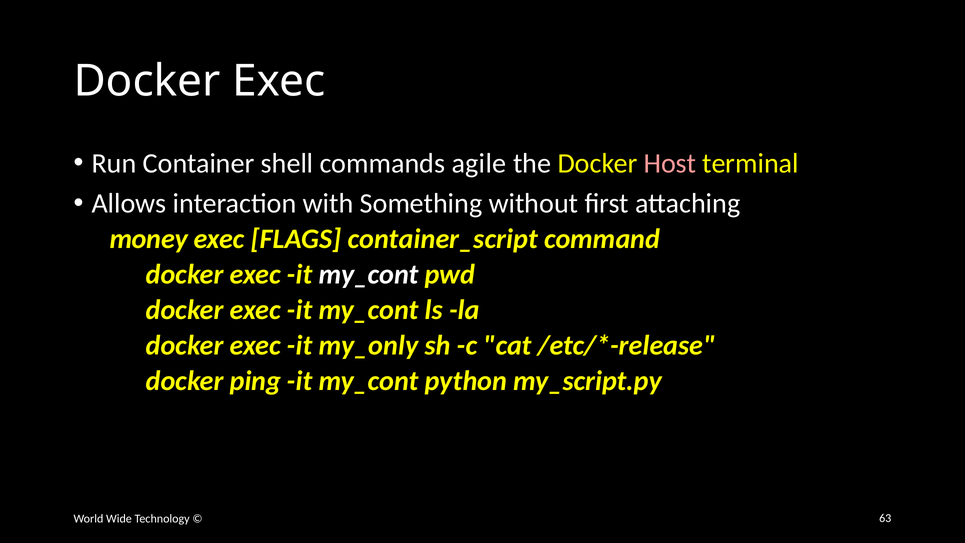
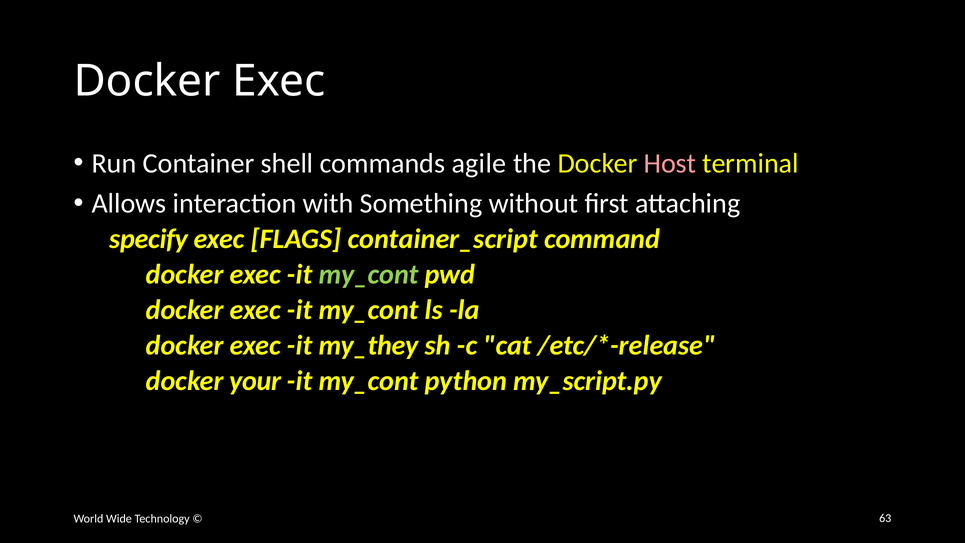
money: money -> specify
my_cont at (369, 274) colour: white -> light green
my_only: my_only -> my_they
ping: ping -> your
